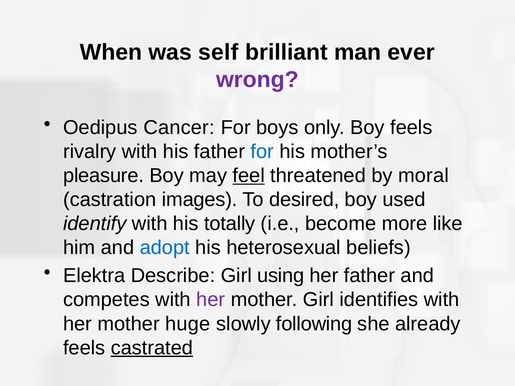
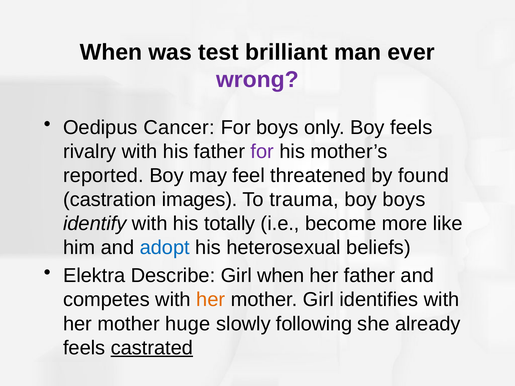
self: self -> test
for at (262, 152) colour: blue -> purple
pleasure: pleasure -> reported
feel underline: present -> none
moral: moral -> found
desired: desired -> trauma
boy used: used -> boys
Girl using: using -> when
her at (211, 300) colour: purple -> orange
